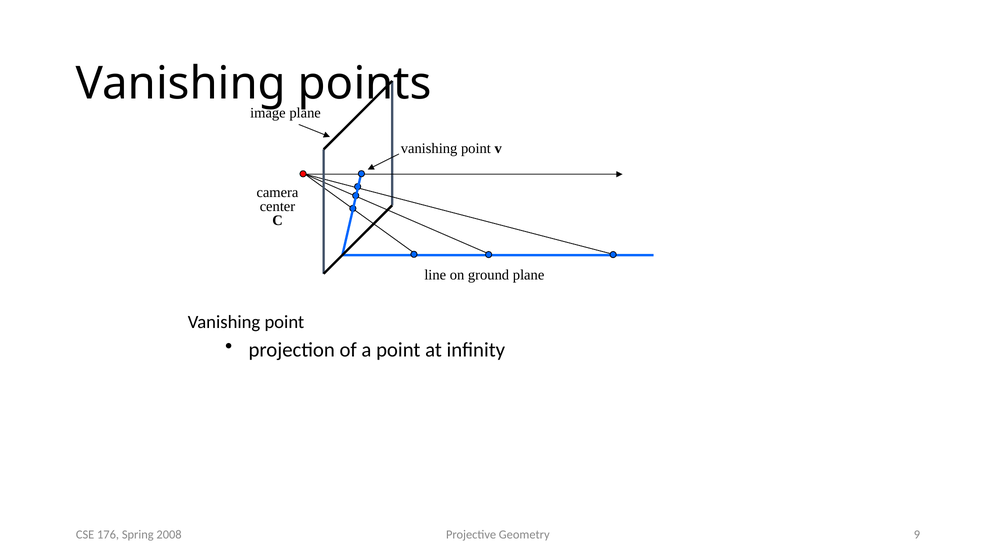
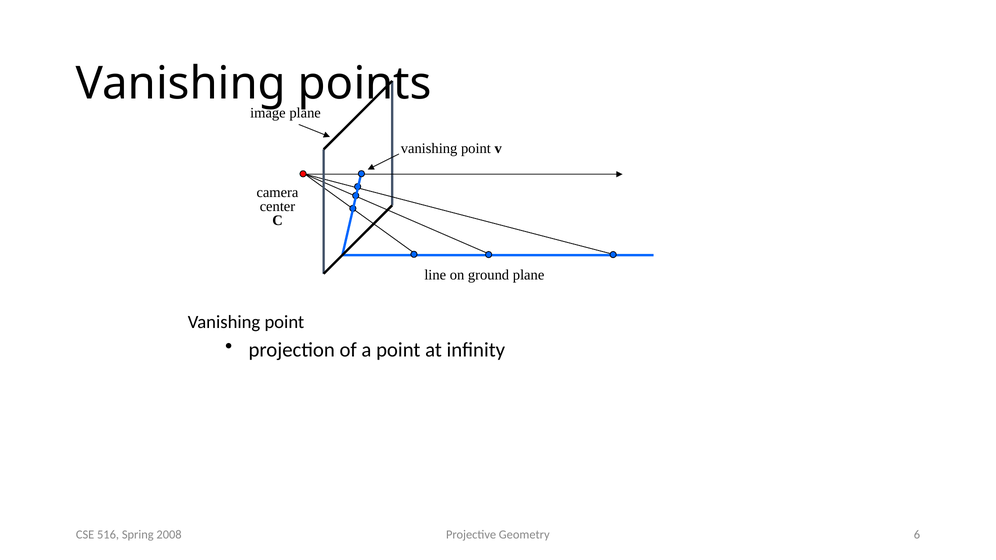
176: 176 -> 516
9: 9 -> 6
